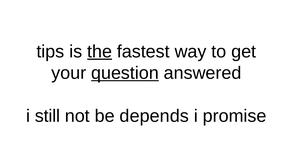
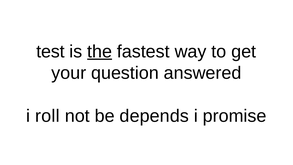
tips: tips -> test
question underline: present -> none
still: still -> roll
